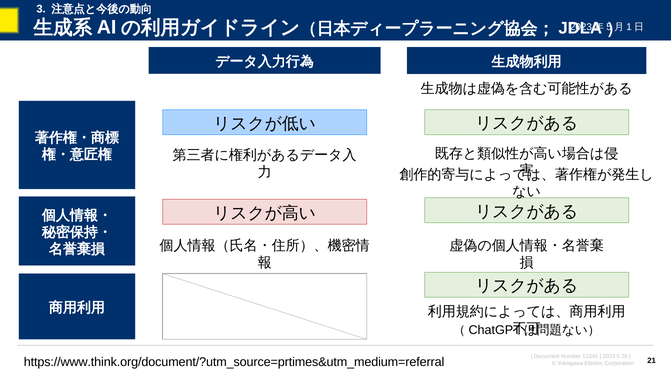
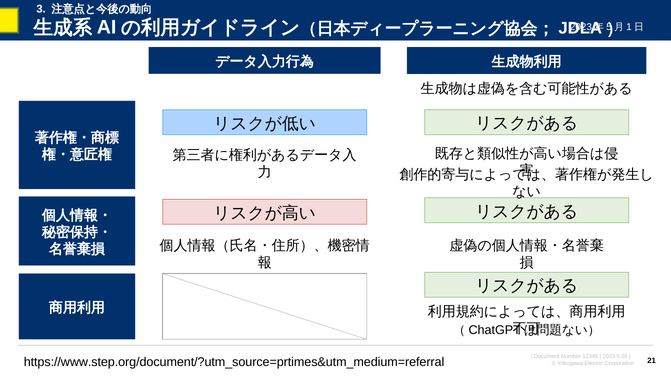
https://www.think.org/document/?utm_source=prtimes&utm_medium=referral: https://www.think.org/document/?utm_source=prtimes&utm_medium=referral -> https://www.step.org/document/?utm_source=prtimes&utm_medium=referral
